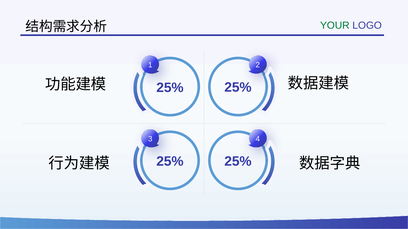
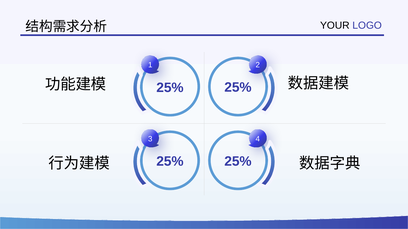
YOUR colour: green -> black
